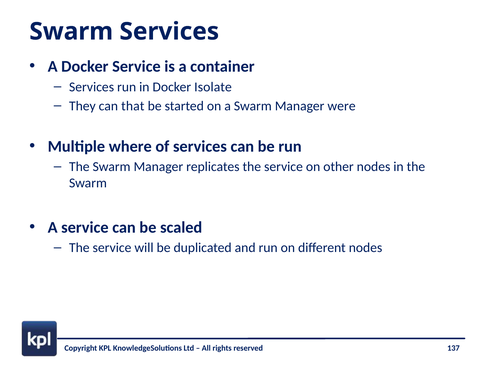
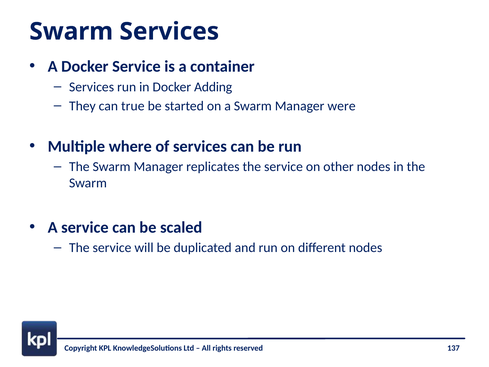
Isolate: Isolate -> Adding
that: that -> true
